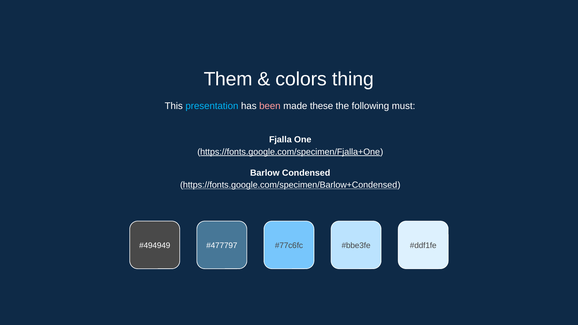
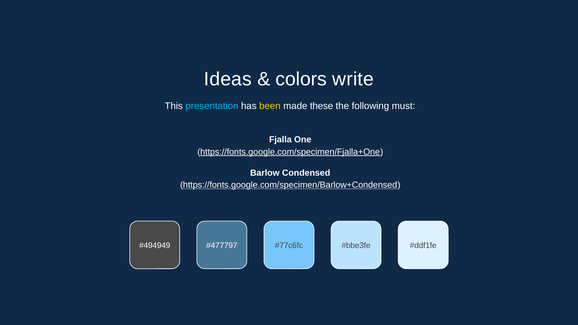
Them: Them -> Ideas
thing: thing -> write
been colour: pink -> yellow
